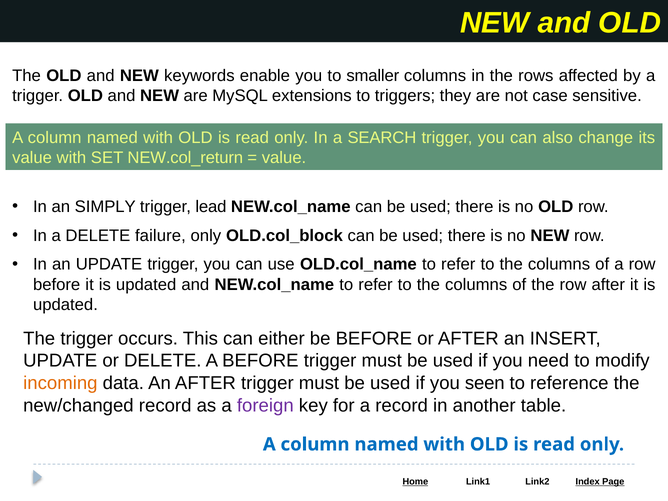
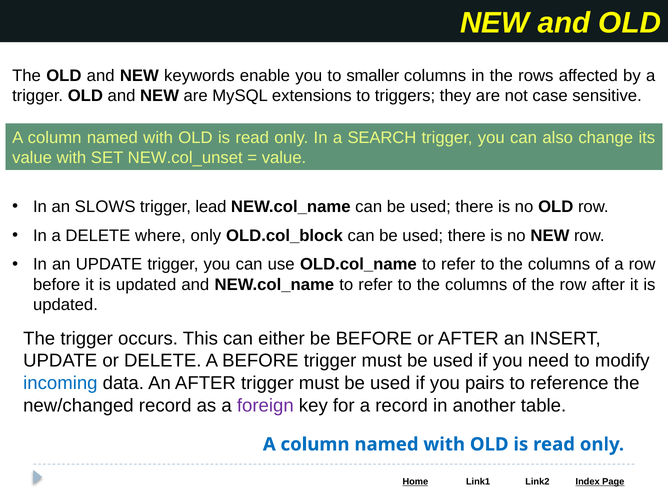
NEW.col_return: NEW.col_return -> NEW.col_unset
SIMPLY: SIMPLY -> SLOWS
failure: failure -> where
incoming colour: orange -> blue
seen: seen -> pairs
